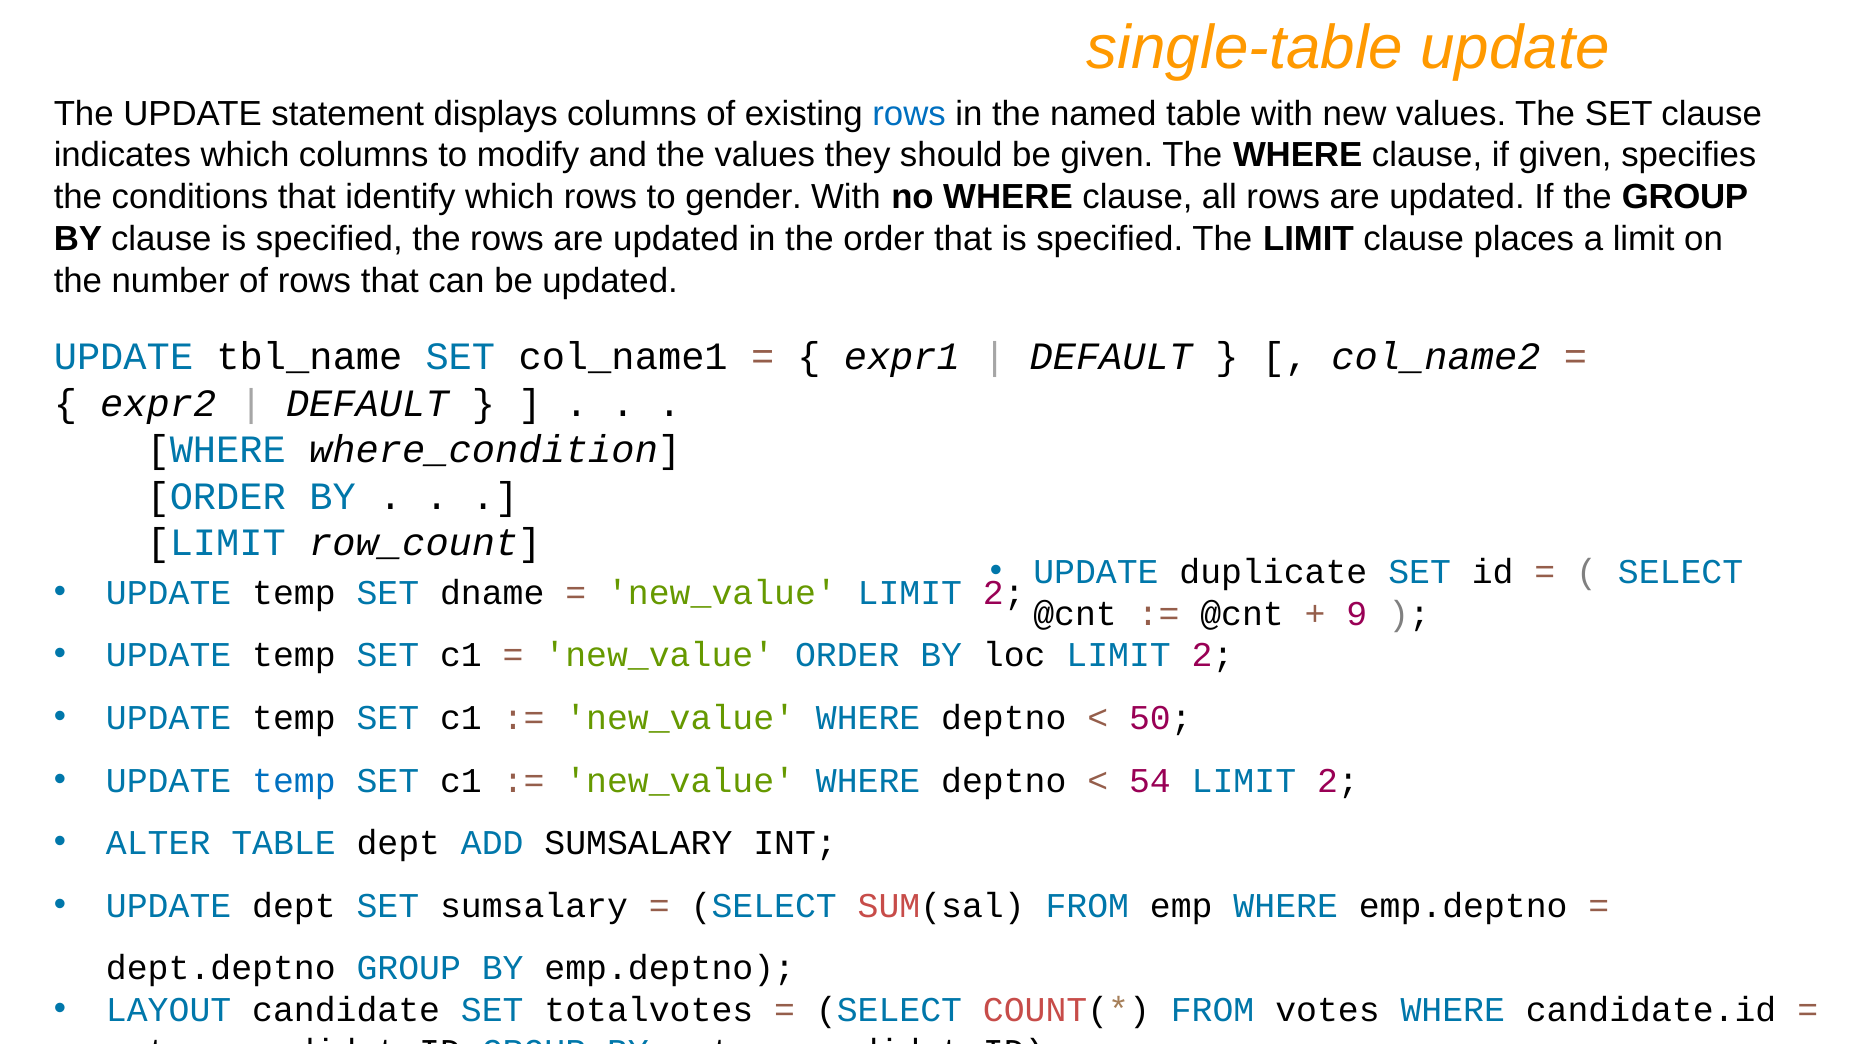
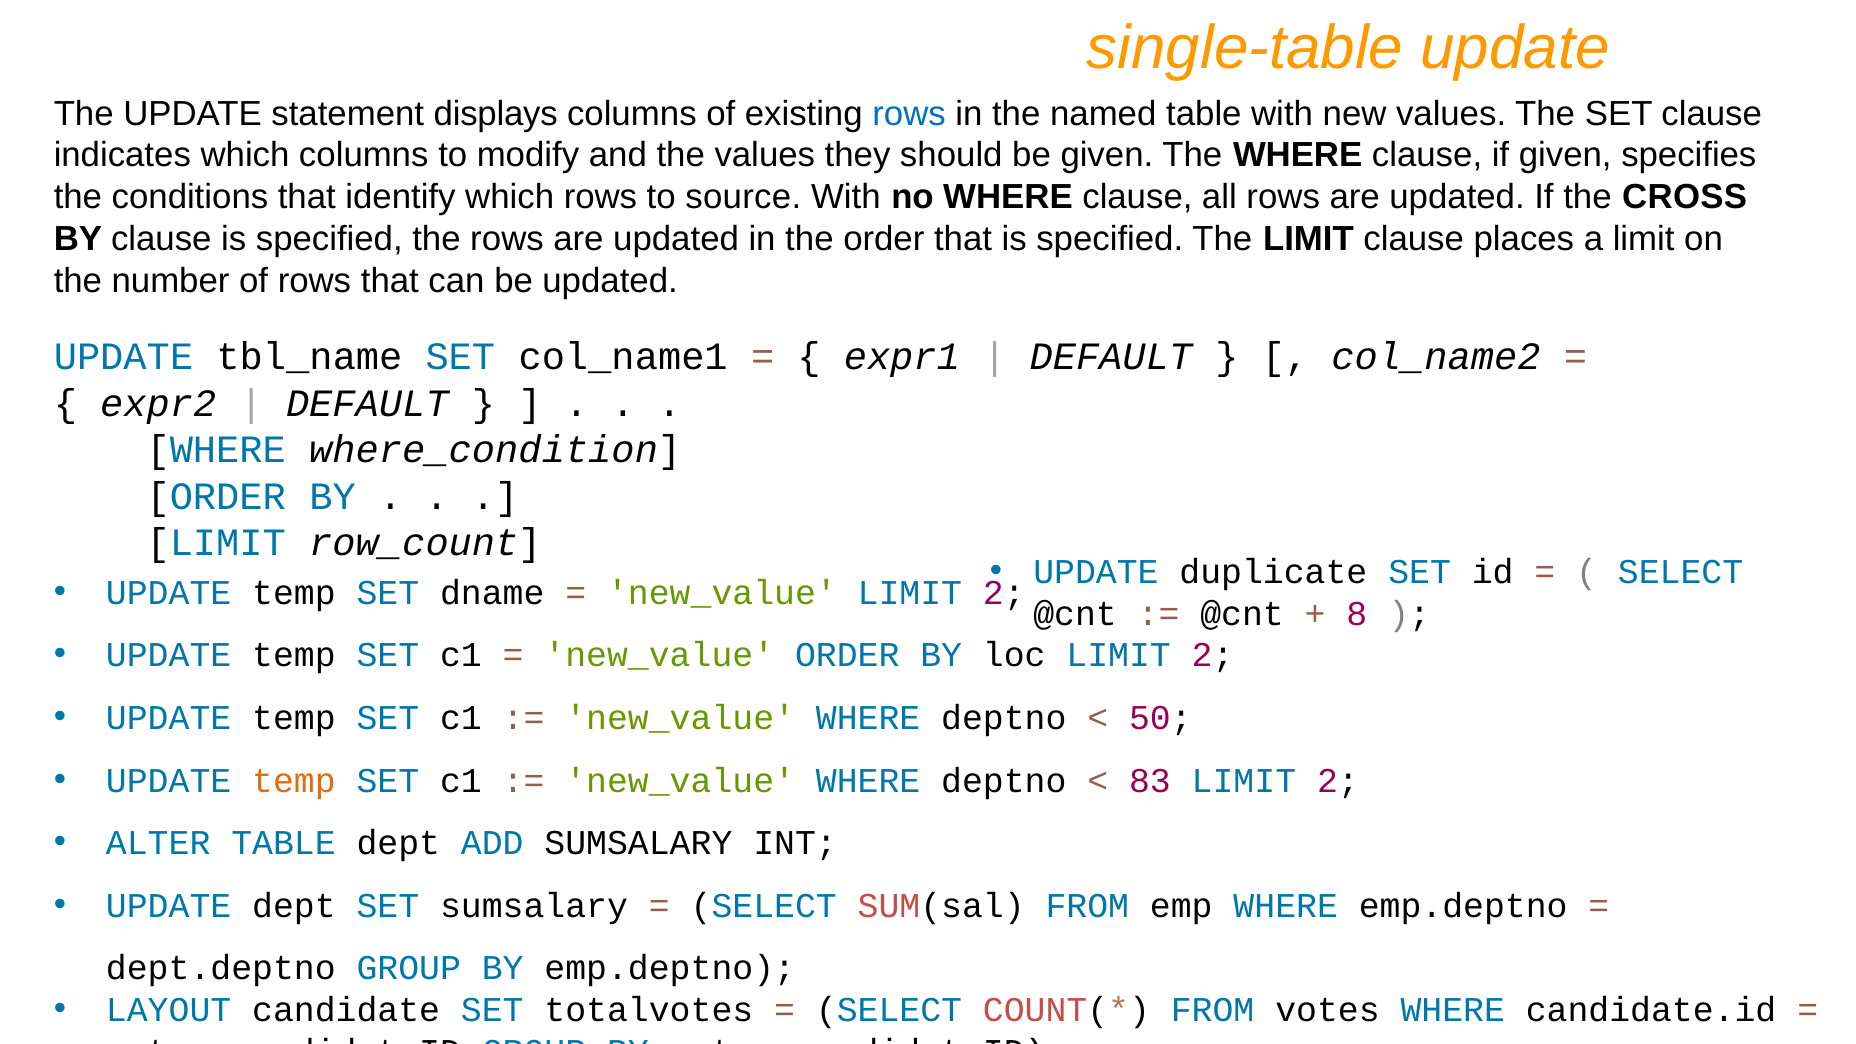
gender: gender -> source
the GROUP: GROUP -> CROSS
9: 9 -> 8
temp at (294, 781) colour: blue -> orange
54: 54 -> 83
